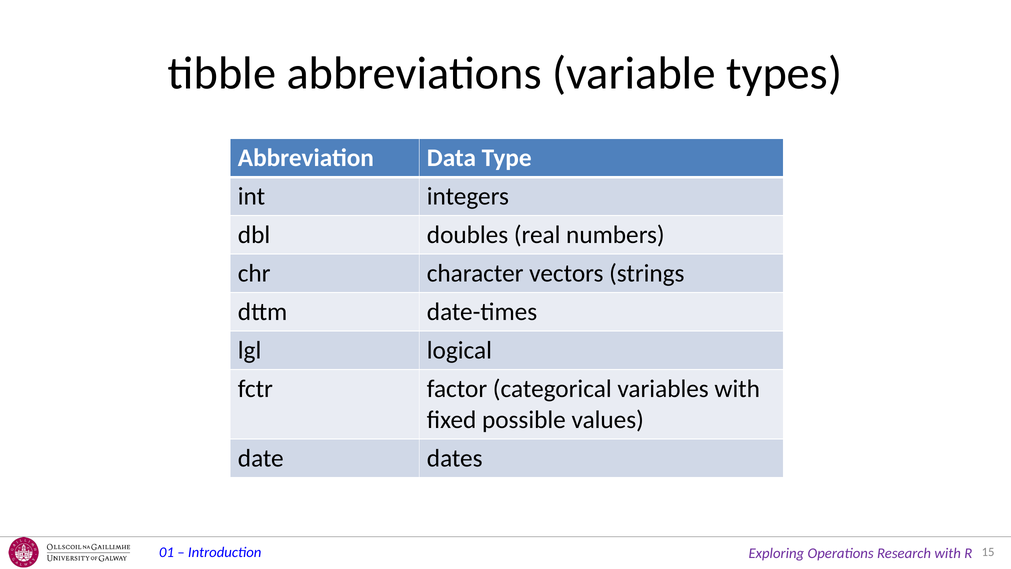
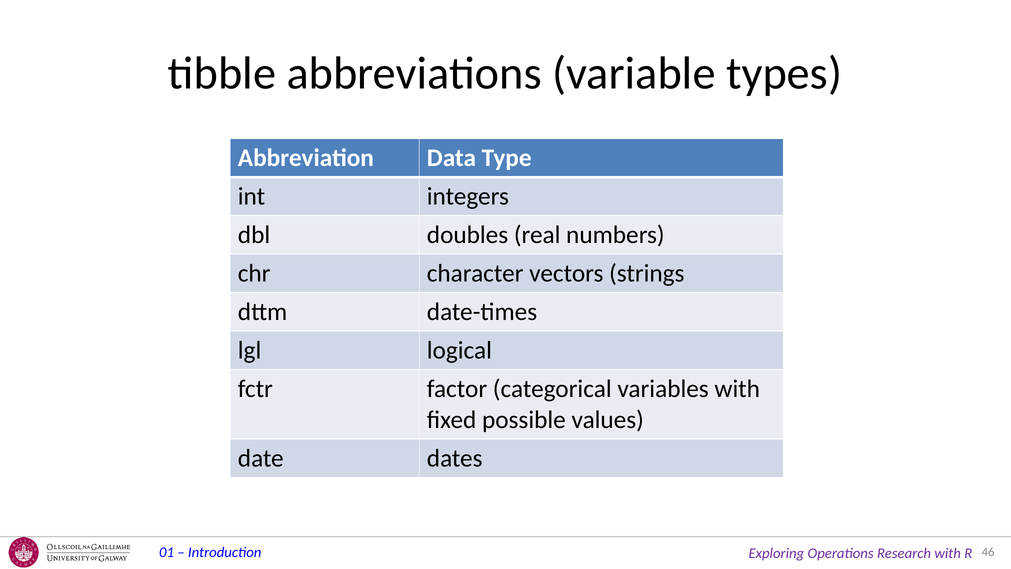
15: 15 -> 46
